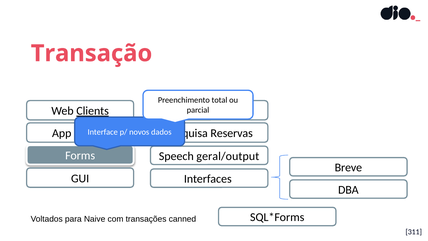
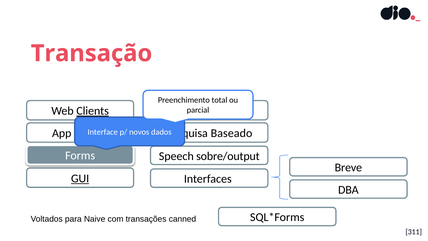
Reservas: Reservas -> Baseado
geral/output: geral/output -> sobre/output
GUI underline: none -> present
